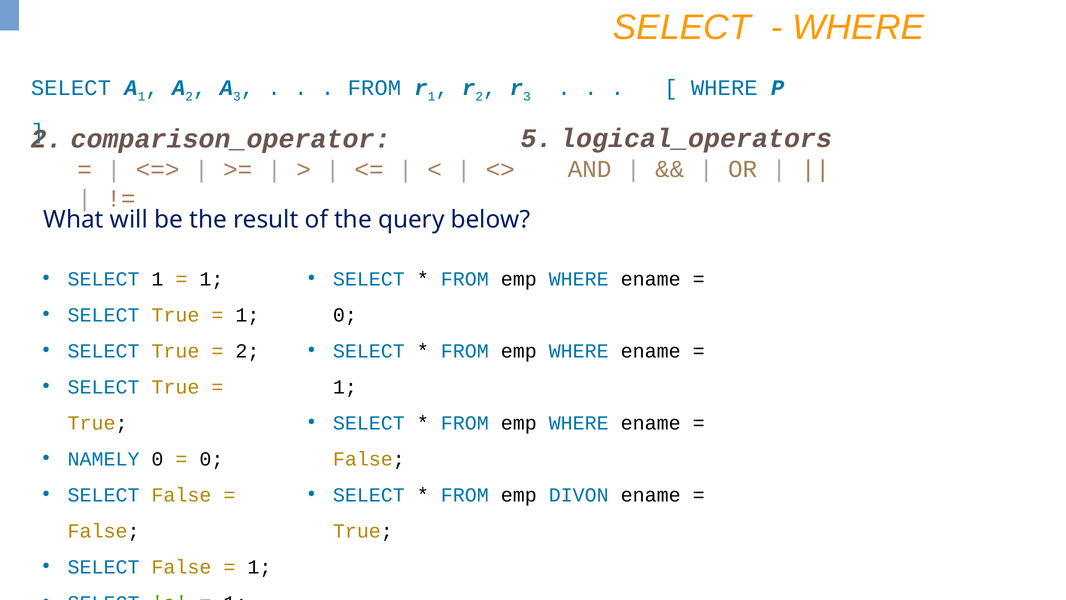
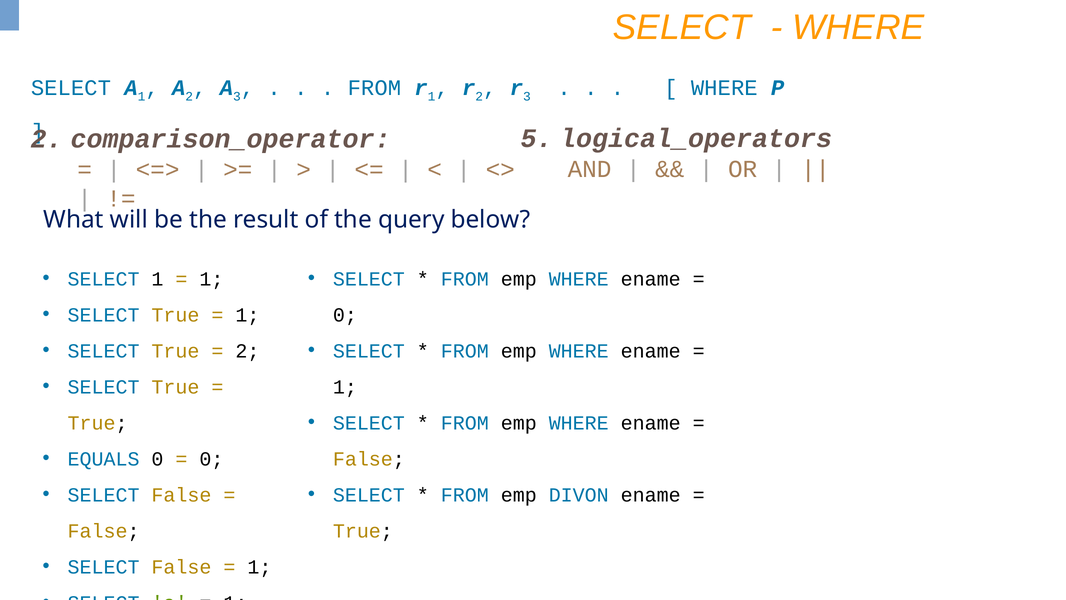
NAMELY: NAMELY -> EQUALS
